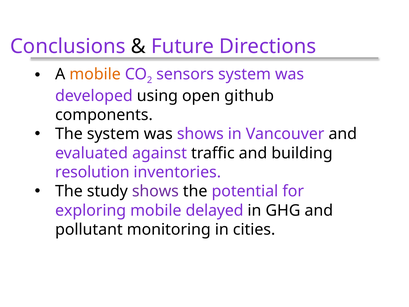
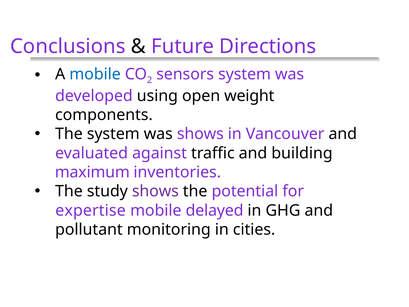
mobile at (95, 74) colour: orange -> blue
github: github -> weight
resolution: resolution -> maximum
exploring: exploring -> expertise
